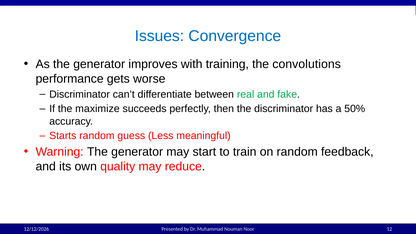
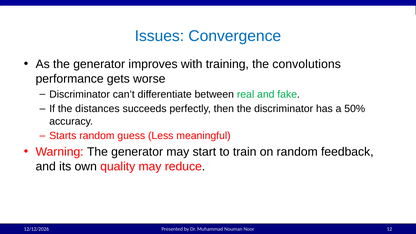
maximize: maximize -> distances
